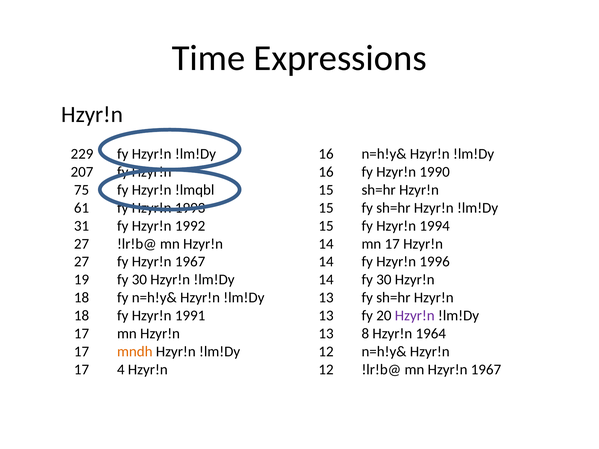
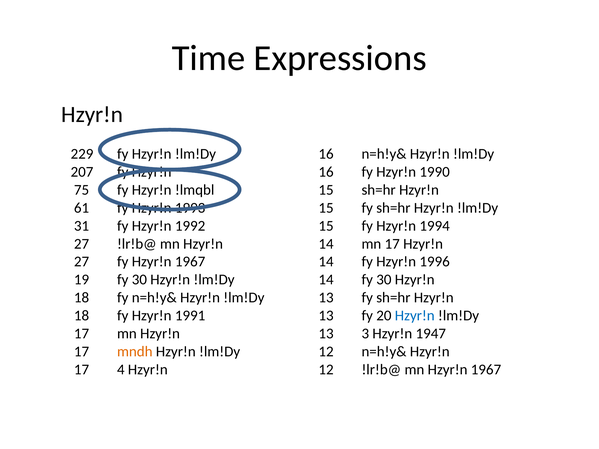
Hzyr!n at (415, 316) colour: purple -> blue
8: 8 -> 3
1964: 1964 -> 1947
